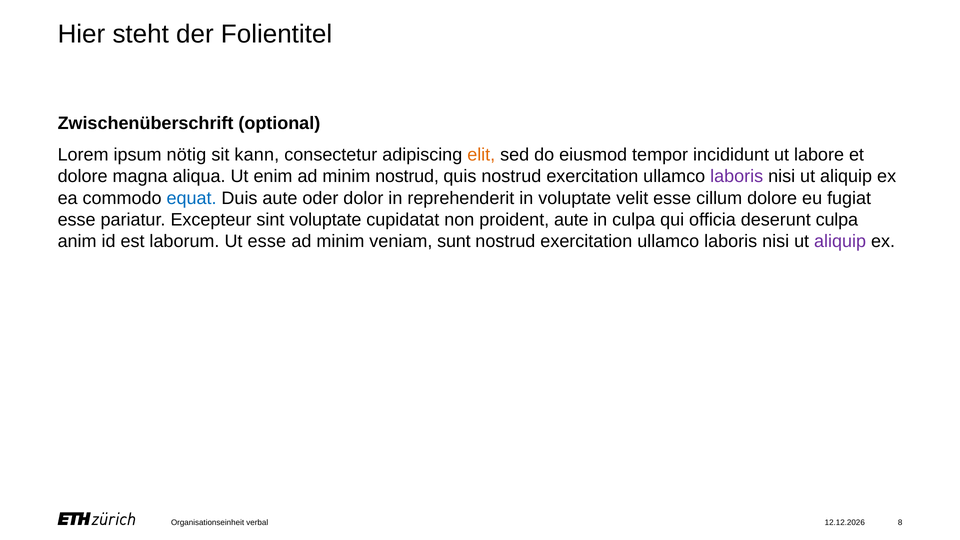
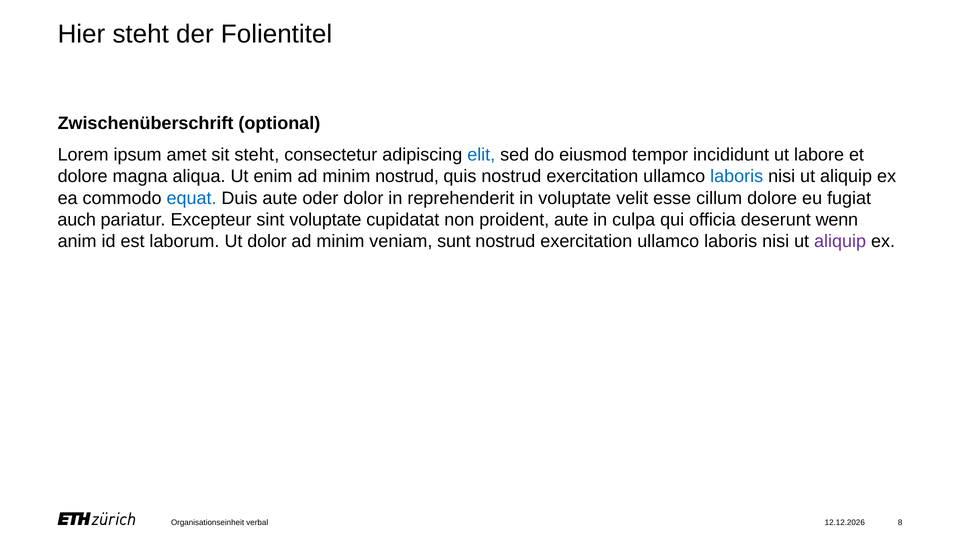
nötig: nötig -> amet
sit kann: kann -> steht
elit colour: orange -> blue
laboris at (737, 177) colour: purple -> blue
esse at (77, 220): esse -> auch
deserunt culpa: culpa -> wenn
Ut esse: esse -> dolor
